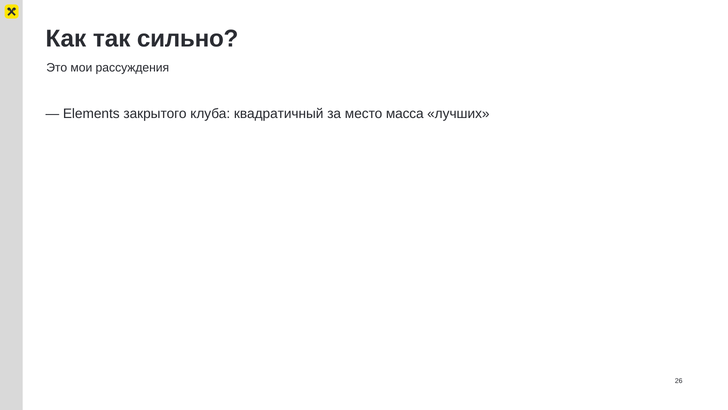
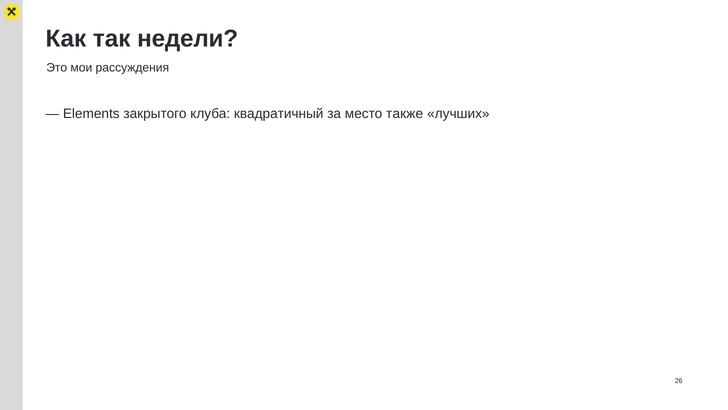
сильно: сильно -> недели
масса: масса -> также
